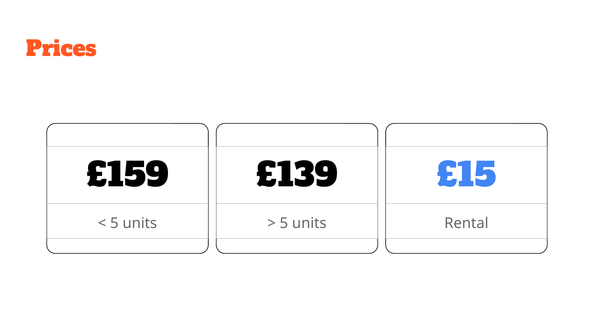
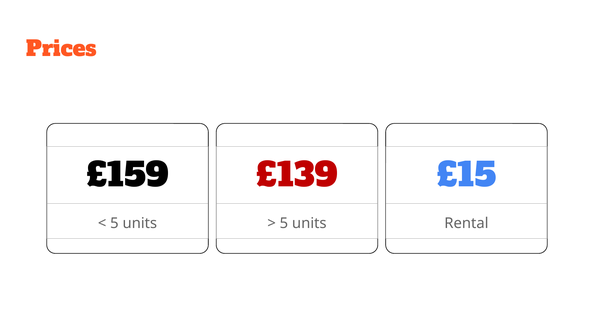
£139 colour: black -> red
